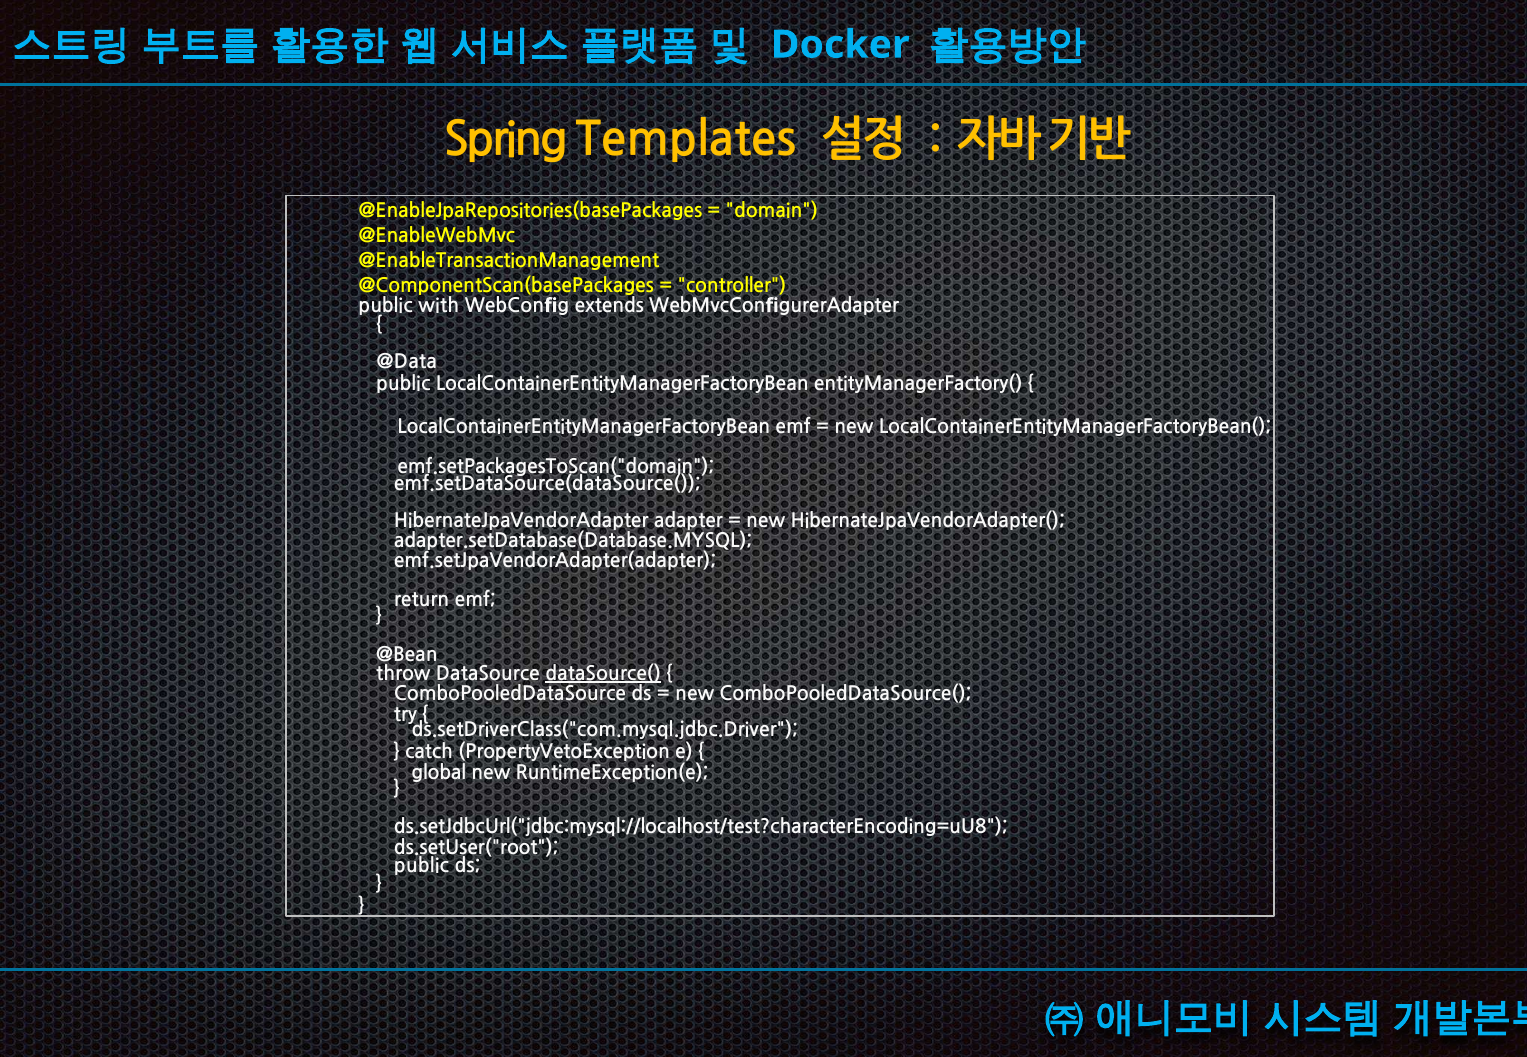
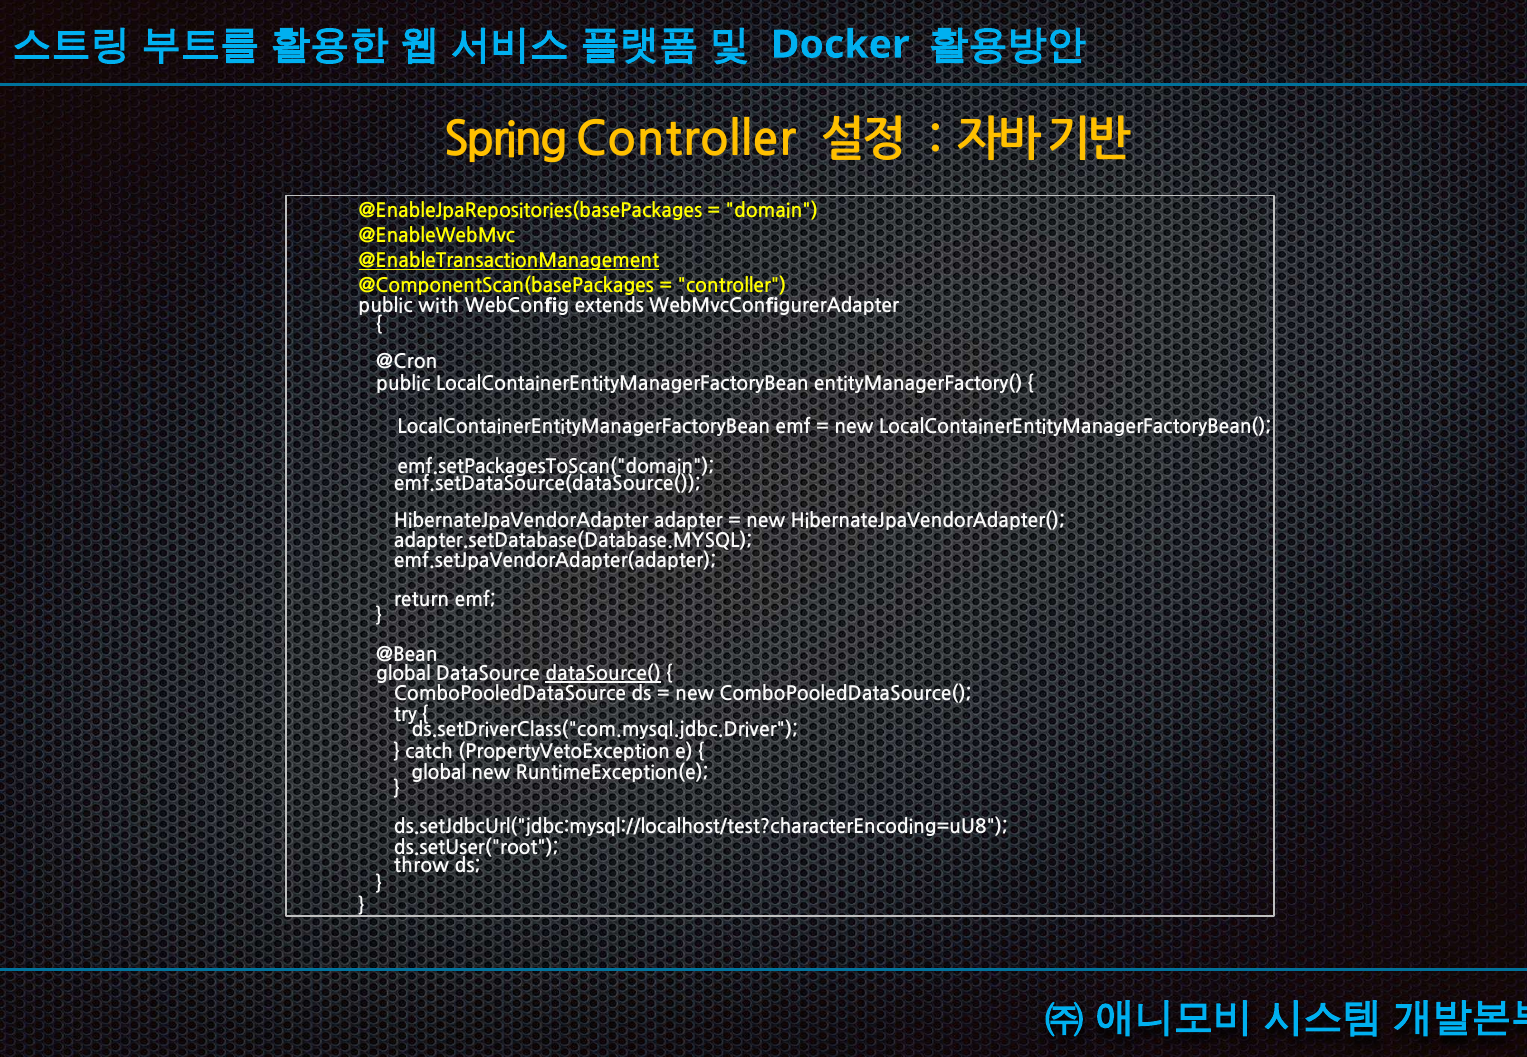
Spring Templates: Templates -> Controller
@EnableTransactionManagement underline: none -> present
@Data: @Data -> @Cron
throw at (403, 674): throw -> global
public at (421, 866): public -> throw
